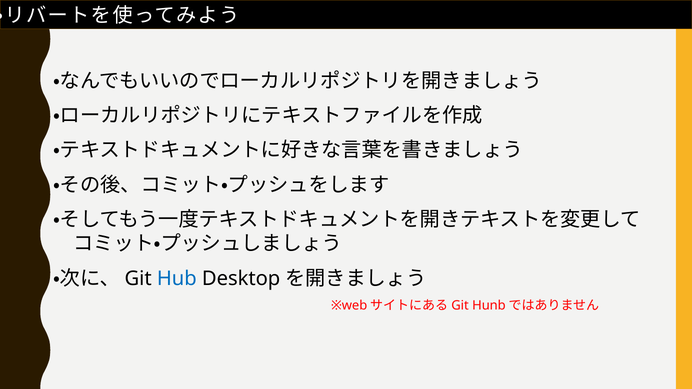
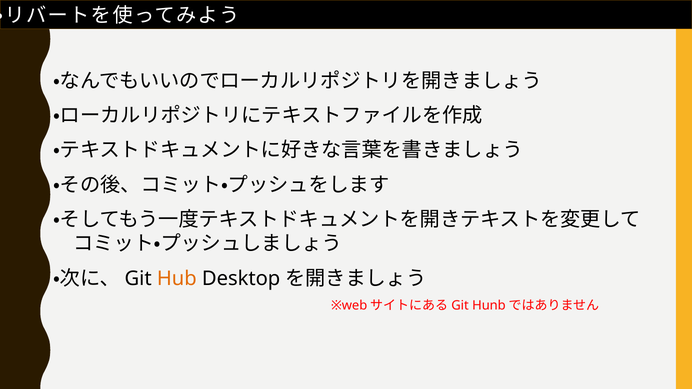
Hub colour: blue -> orange
